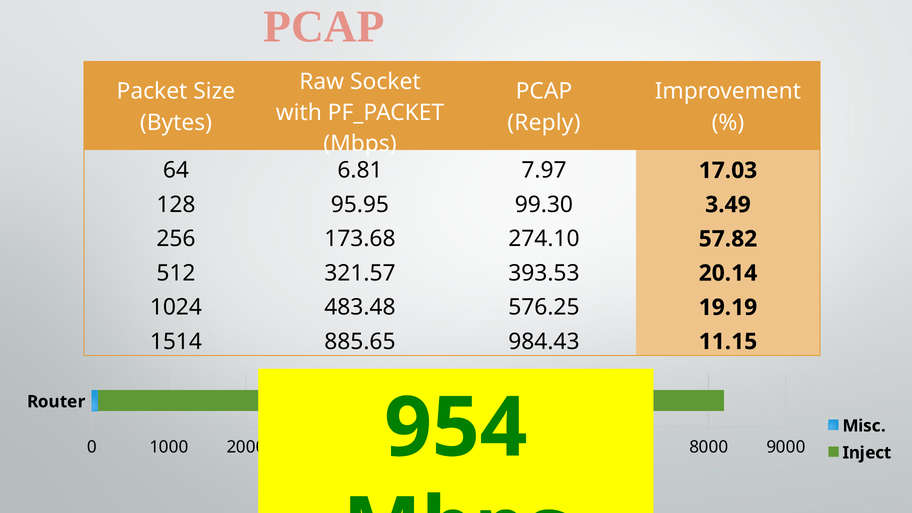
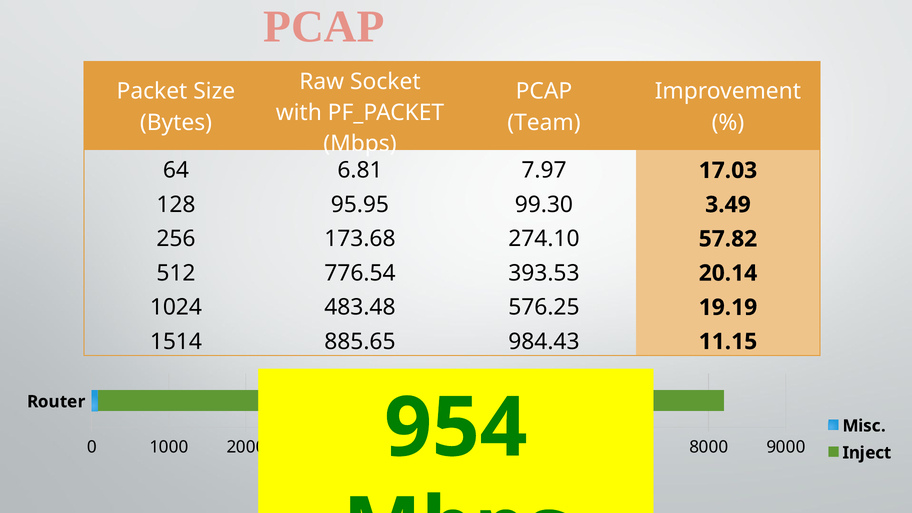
Reply: Reply -> Team
321.57: 321.57 -> 776.54
